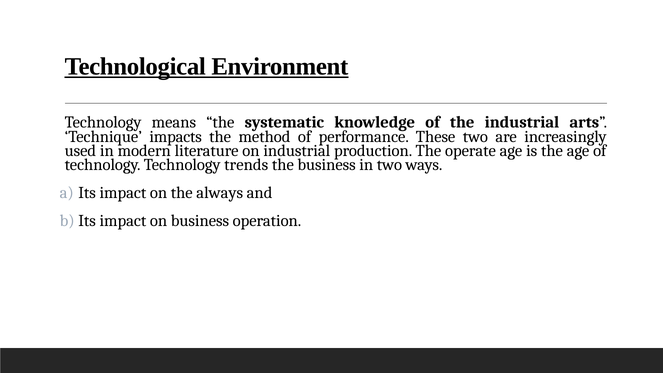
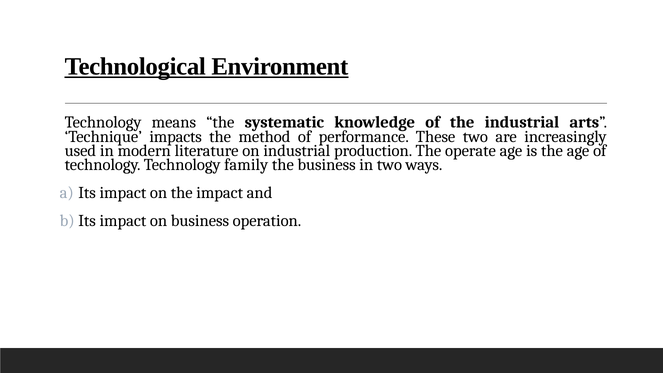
trends: trends -> family
the always: always -> impact
